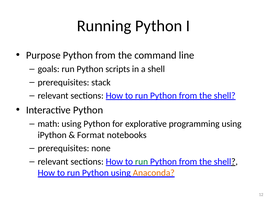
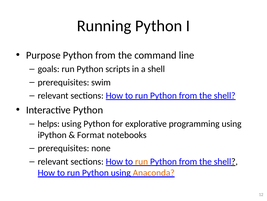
stack: stack -> swim
math: math -> helps
run at (142, 161) colour: green -> orange
